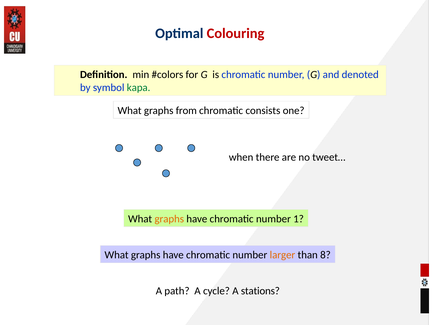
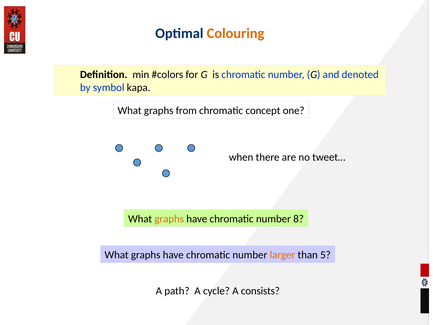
Colouring colour: red -> orange
kapa colour: green -> black
consists: consists -> concept
1: 1 -> 8
8: 8 -> 5
stations: stations -> consists
